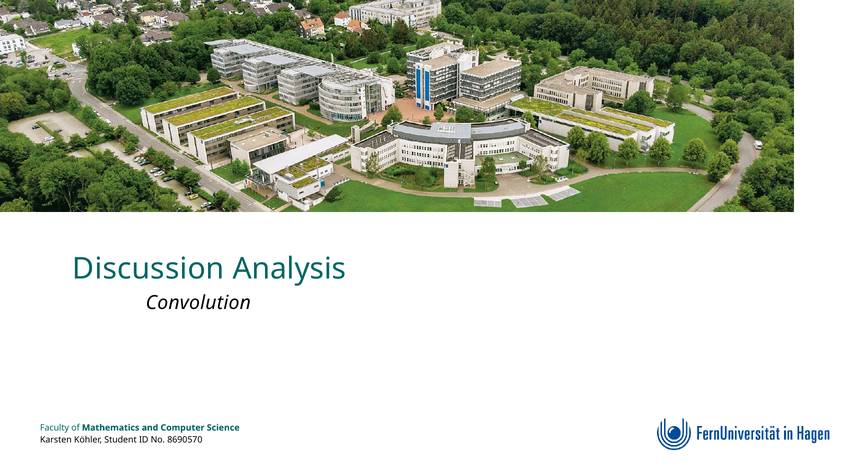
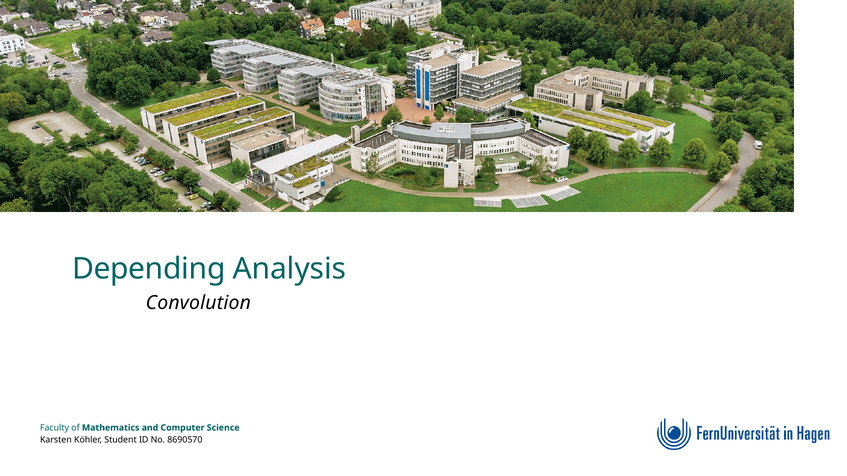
Discussion: Discussion -> Depending
